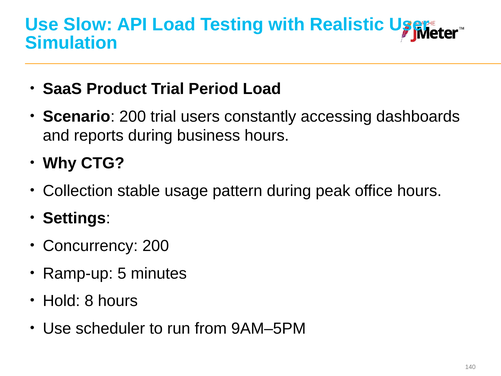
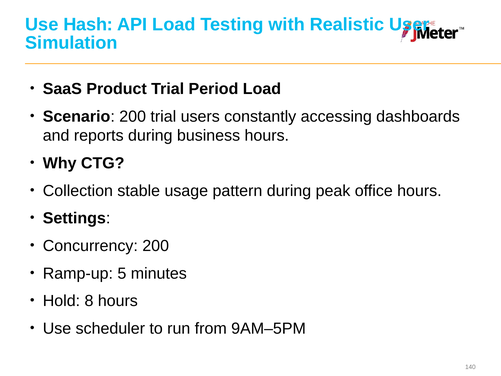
Slow: Slow -> Hash
